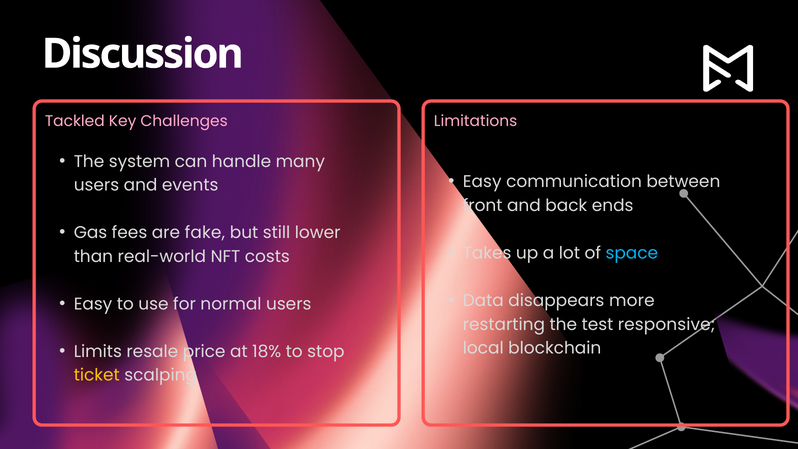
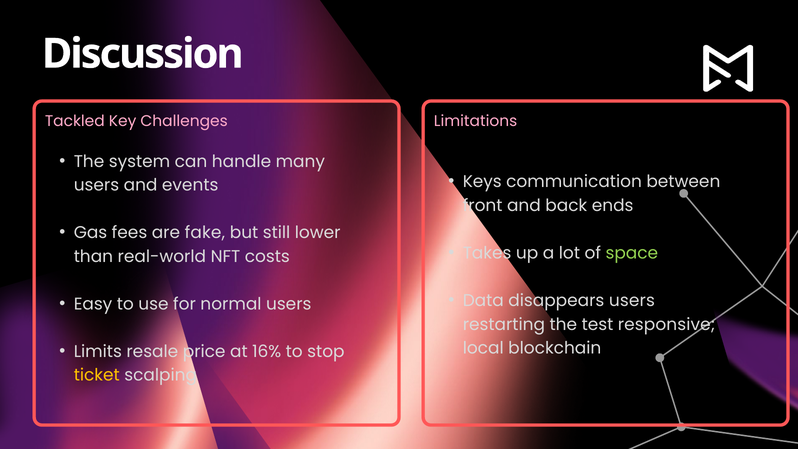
Easy at (482, 182): Easy -> Keys
space colour: light blue -> light green
disappears more: more -> users
18%: 18% -> 16%
